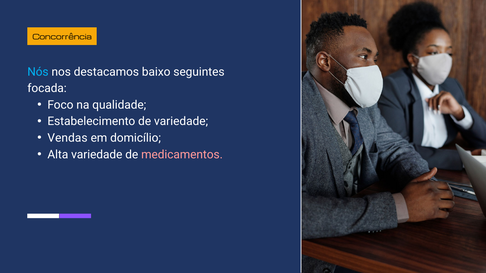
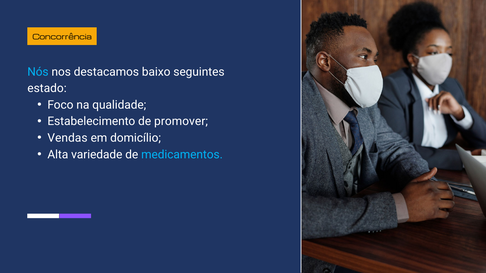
focada: focada -> estado
de variedade: variedade -> promover
medicamentos colour: pink -> light blue
